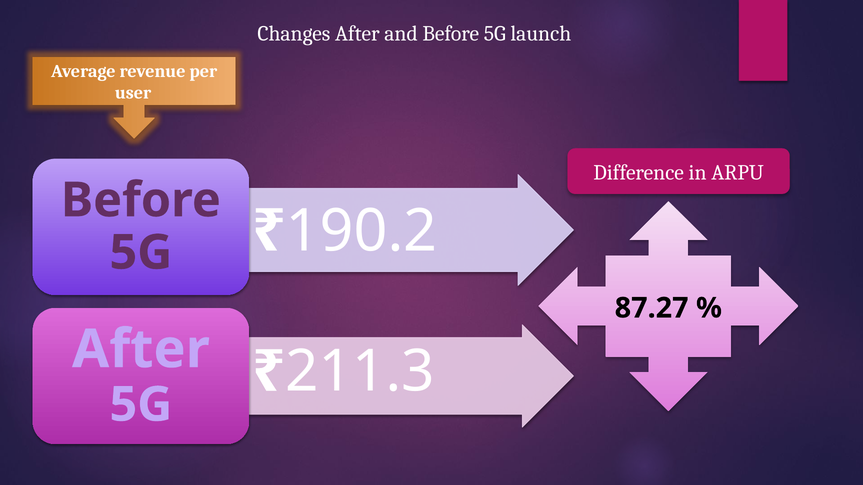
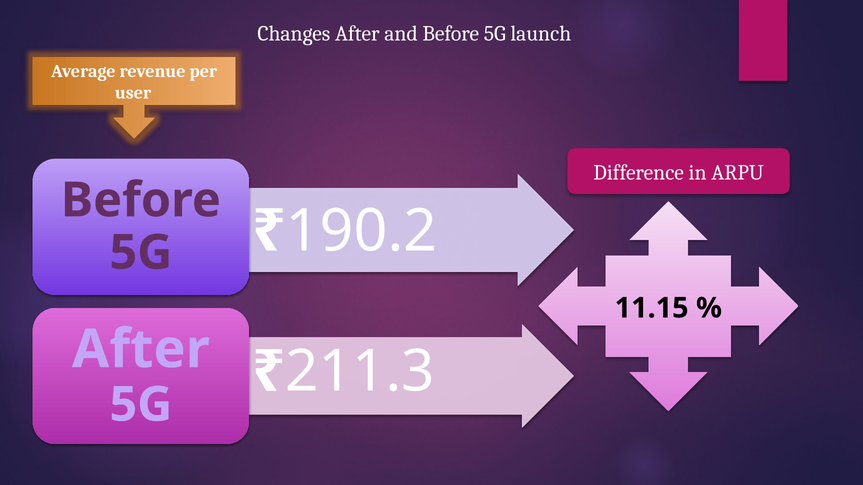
87.27: 87.27 -> 11.15
